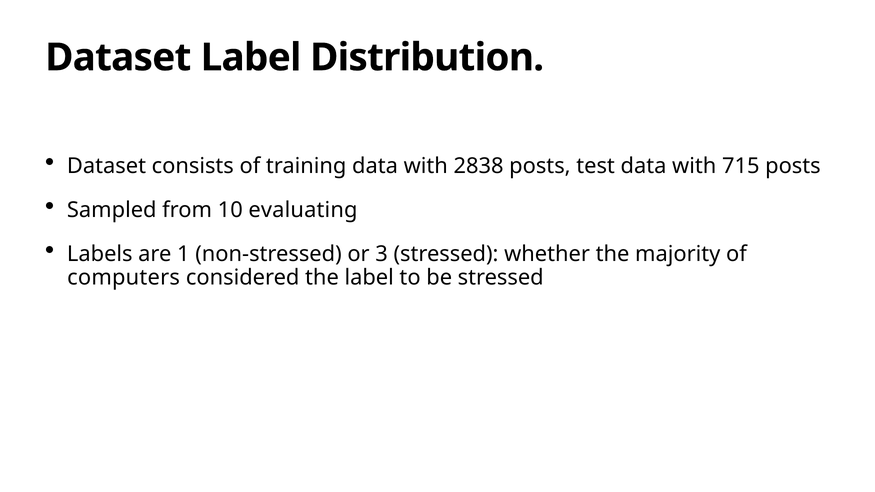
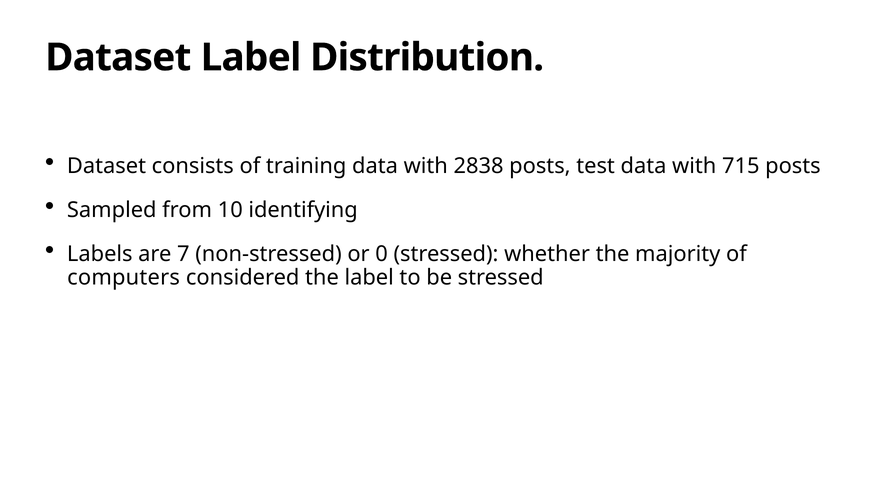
evaluating: evaluating -> identifying
1: 1 -> 7
3: 3 -> 0
